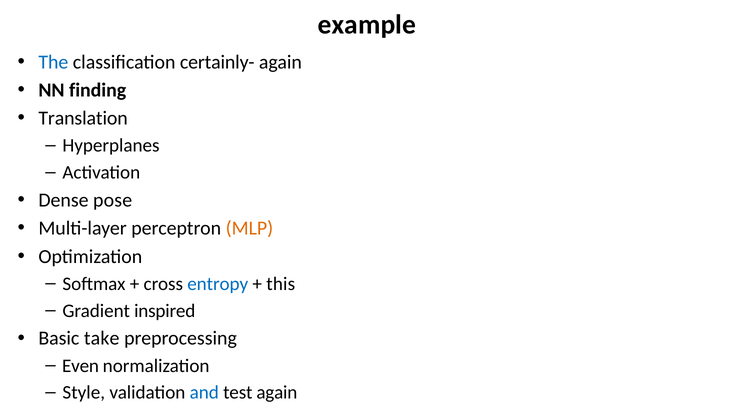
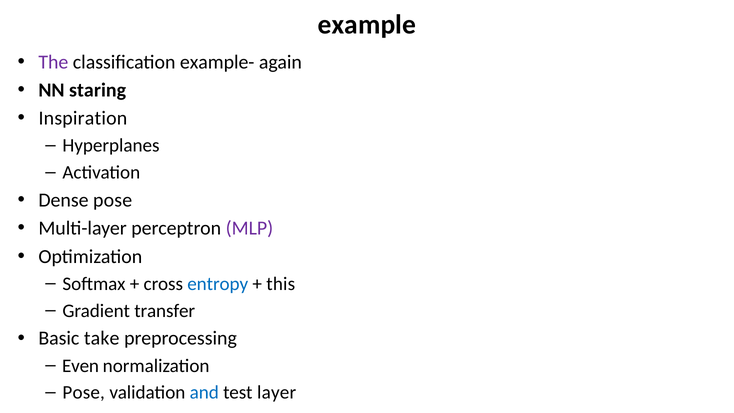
The colour: blue -> purple
certainly-: certainly- -> example-
finding: finding -> staring
Translation: Translation -> Inspiration
MLP colour: orange -> purple
inspired: inspired -> transfer
Style at (84, 393): Style -> Pose
test again: again -> layer
